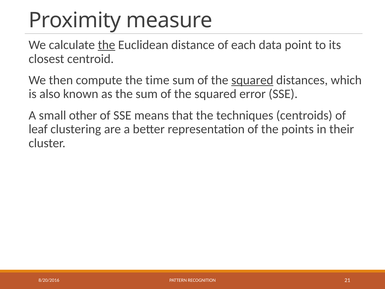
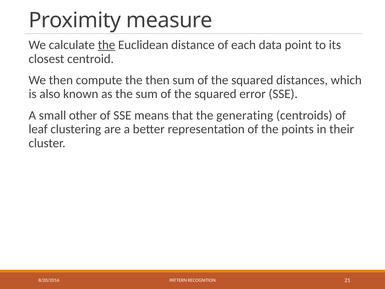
the time: time -> then
squared at (252, 80) underline: present -> none
techniques: techniques -> generating
